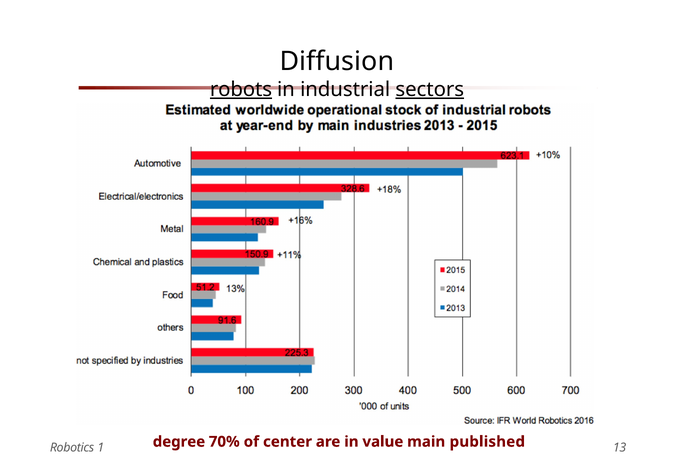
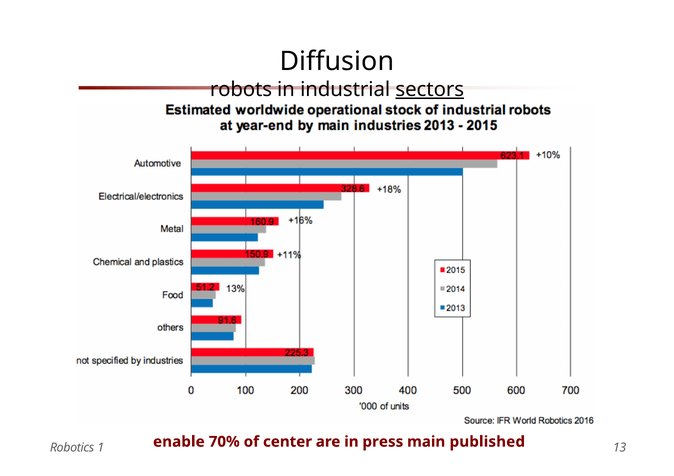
robots underline: present -> none
degree: degree -> enable
value: value -> press
